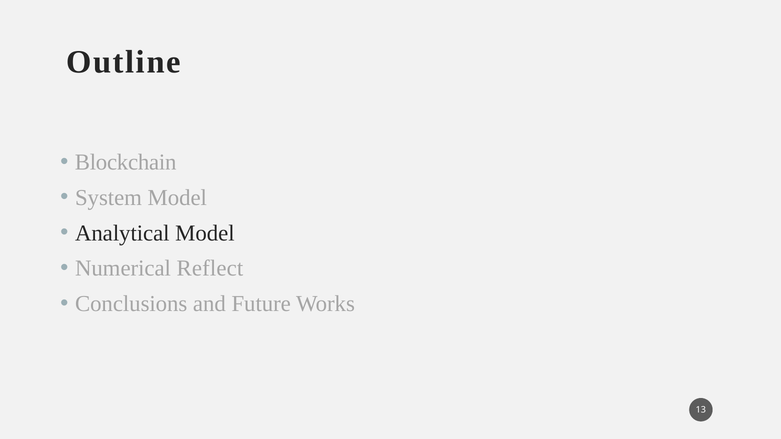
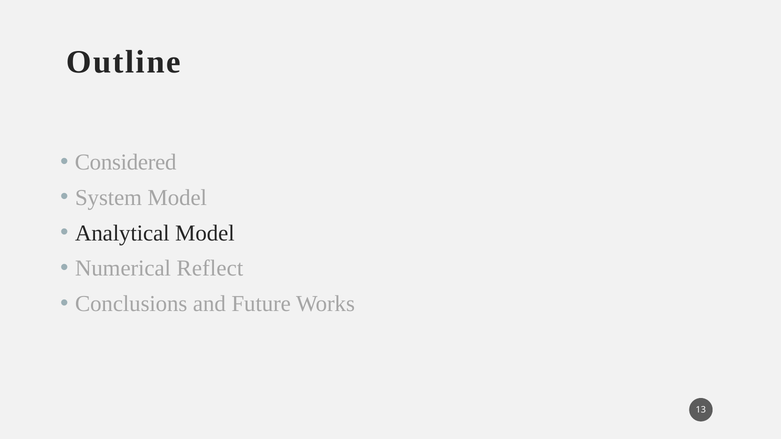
Blockchain: Blockchain -> Considered
